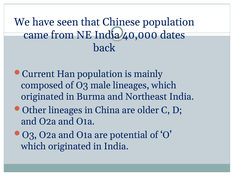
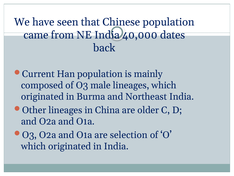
potential: potential -> selection
